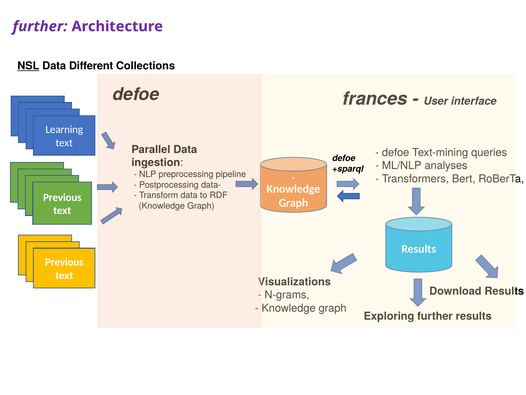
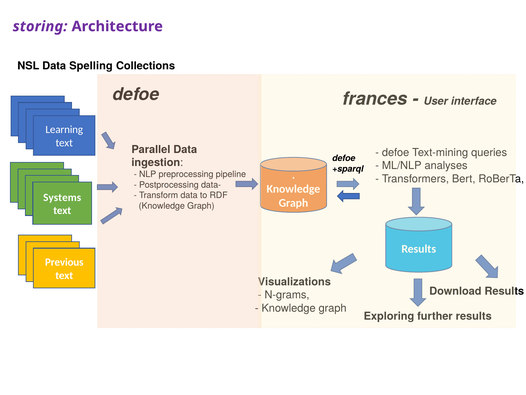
further at (40, 26): further -> storing
NSL underline: present -> none
Different: Different -> Spelling
Previous at (62, 197): Previous -> Systems
